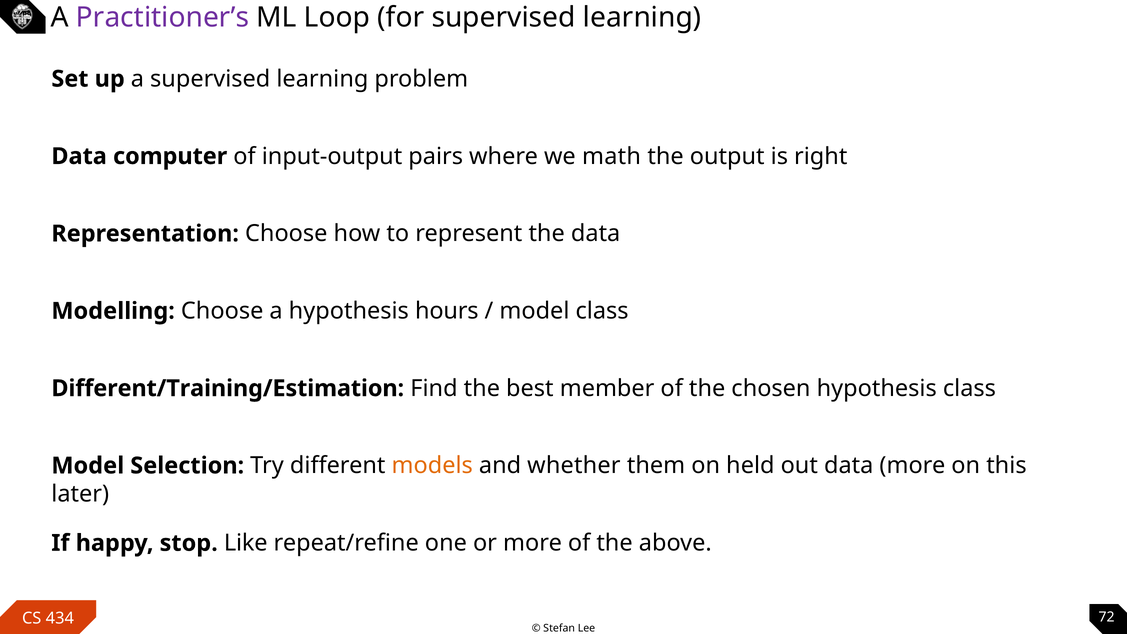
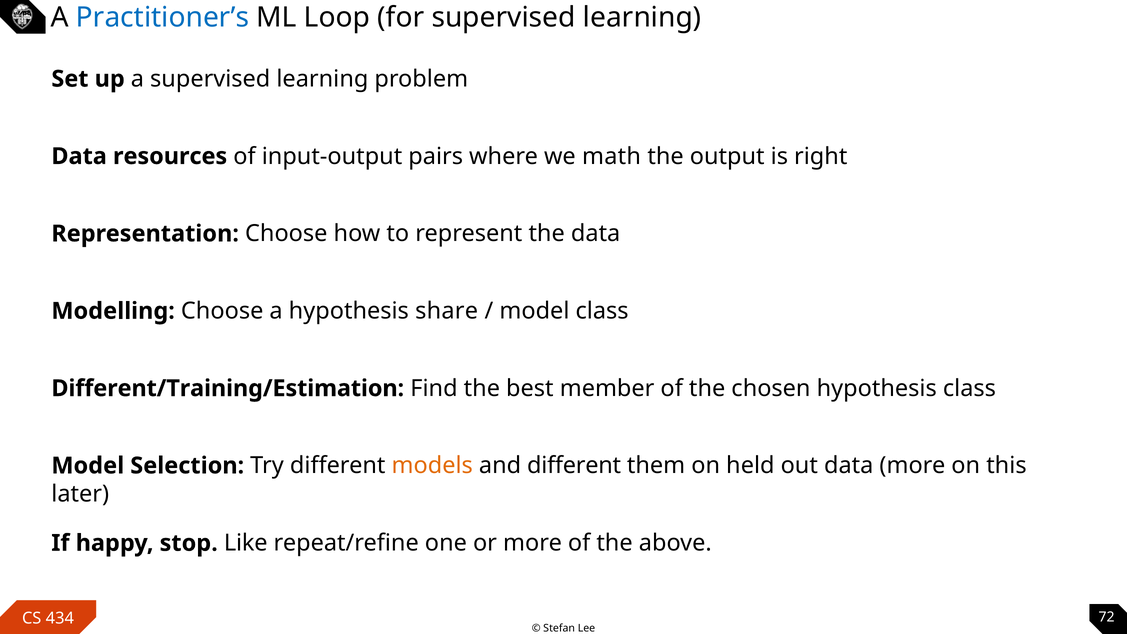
Practitioner’s colour: purple -> blue
computer: computer -> resources
hours: hours -> share
and whether: whether -> different
